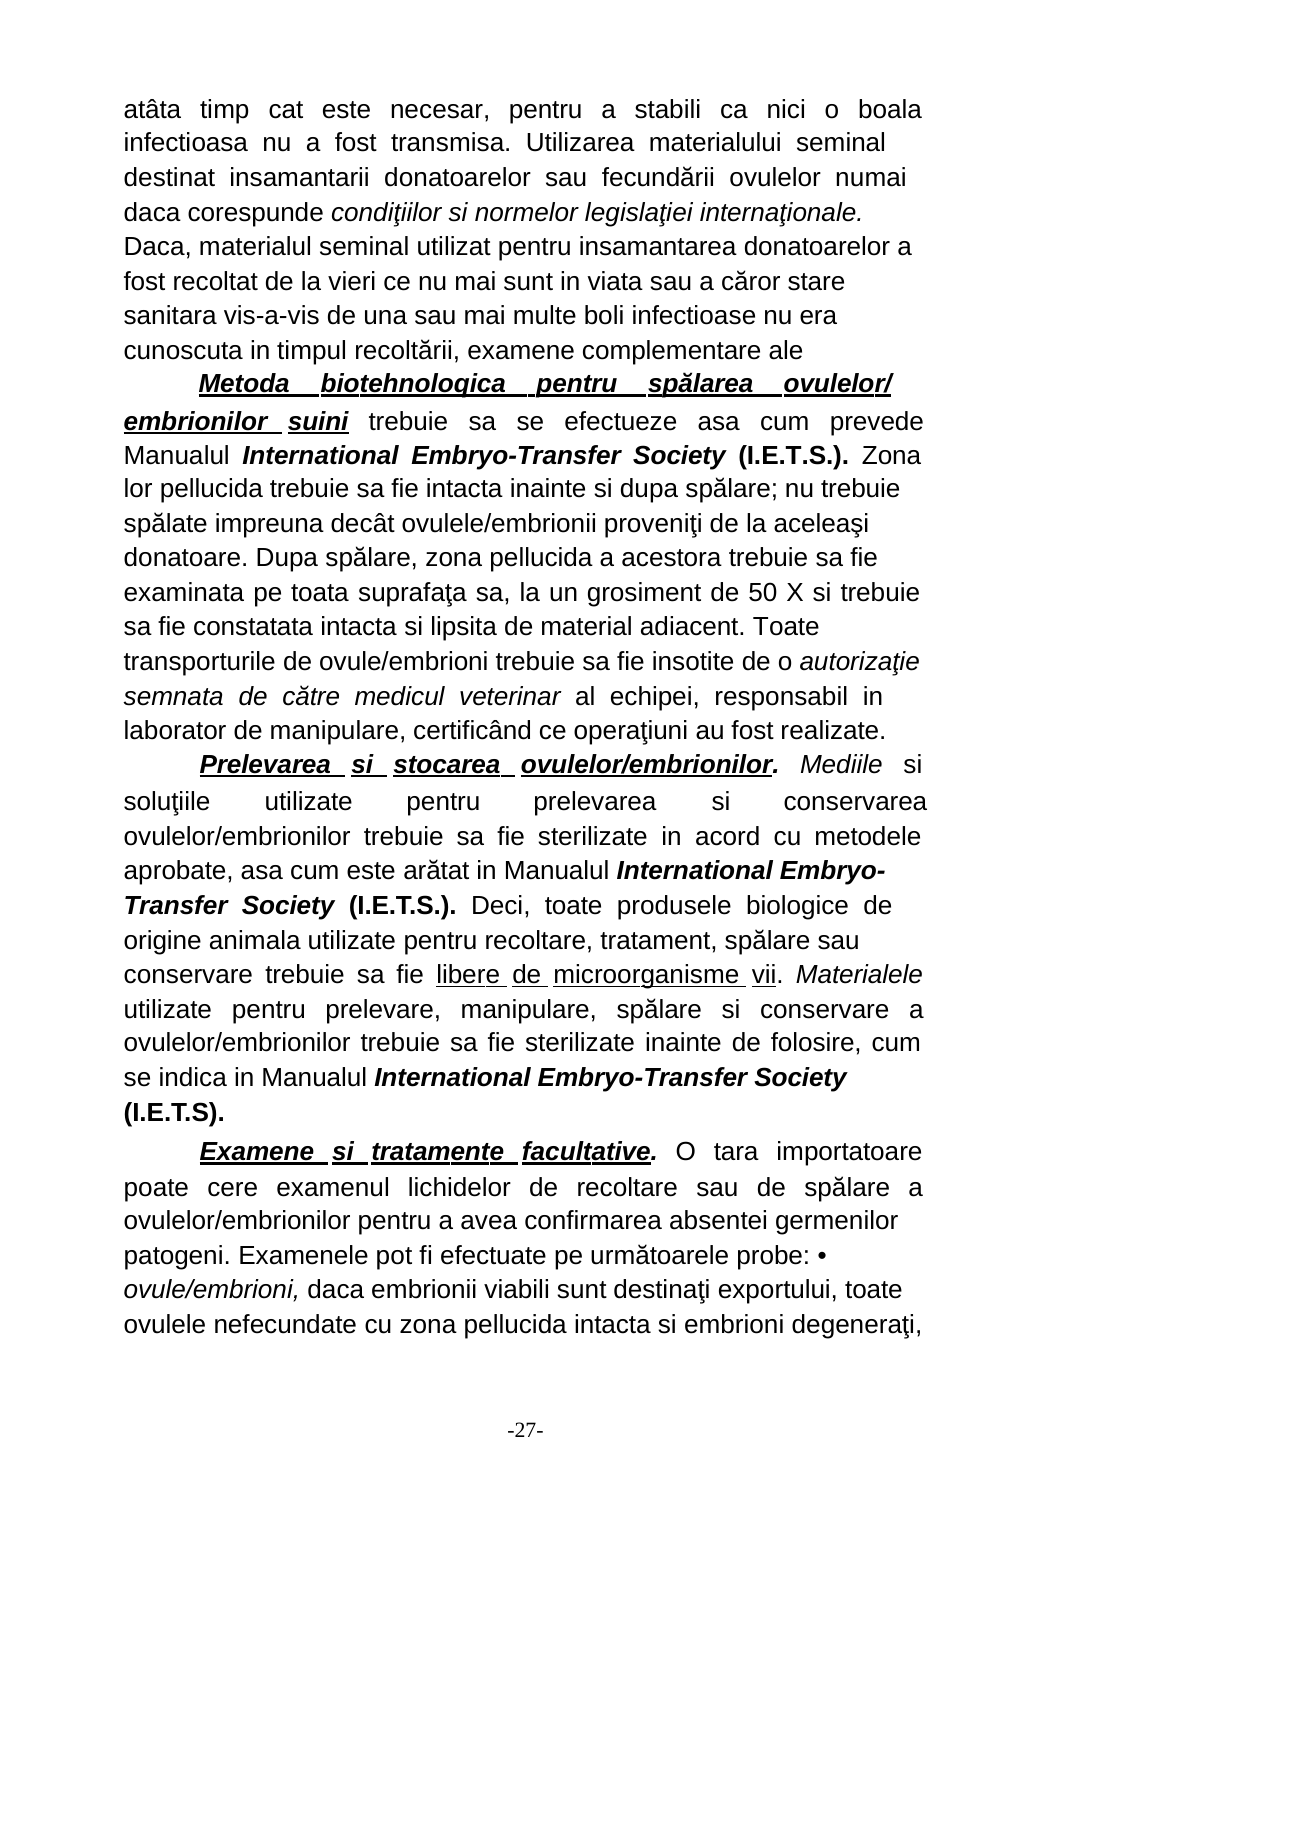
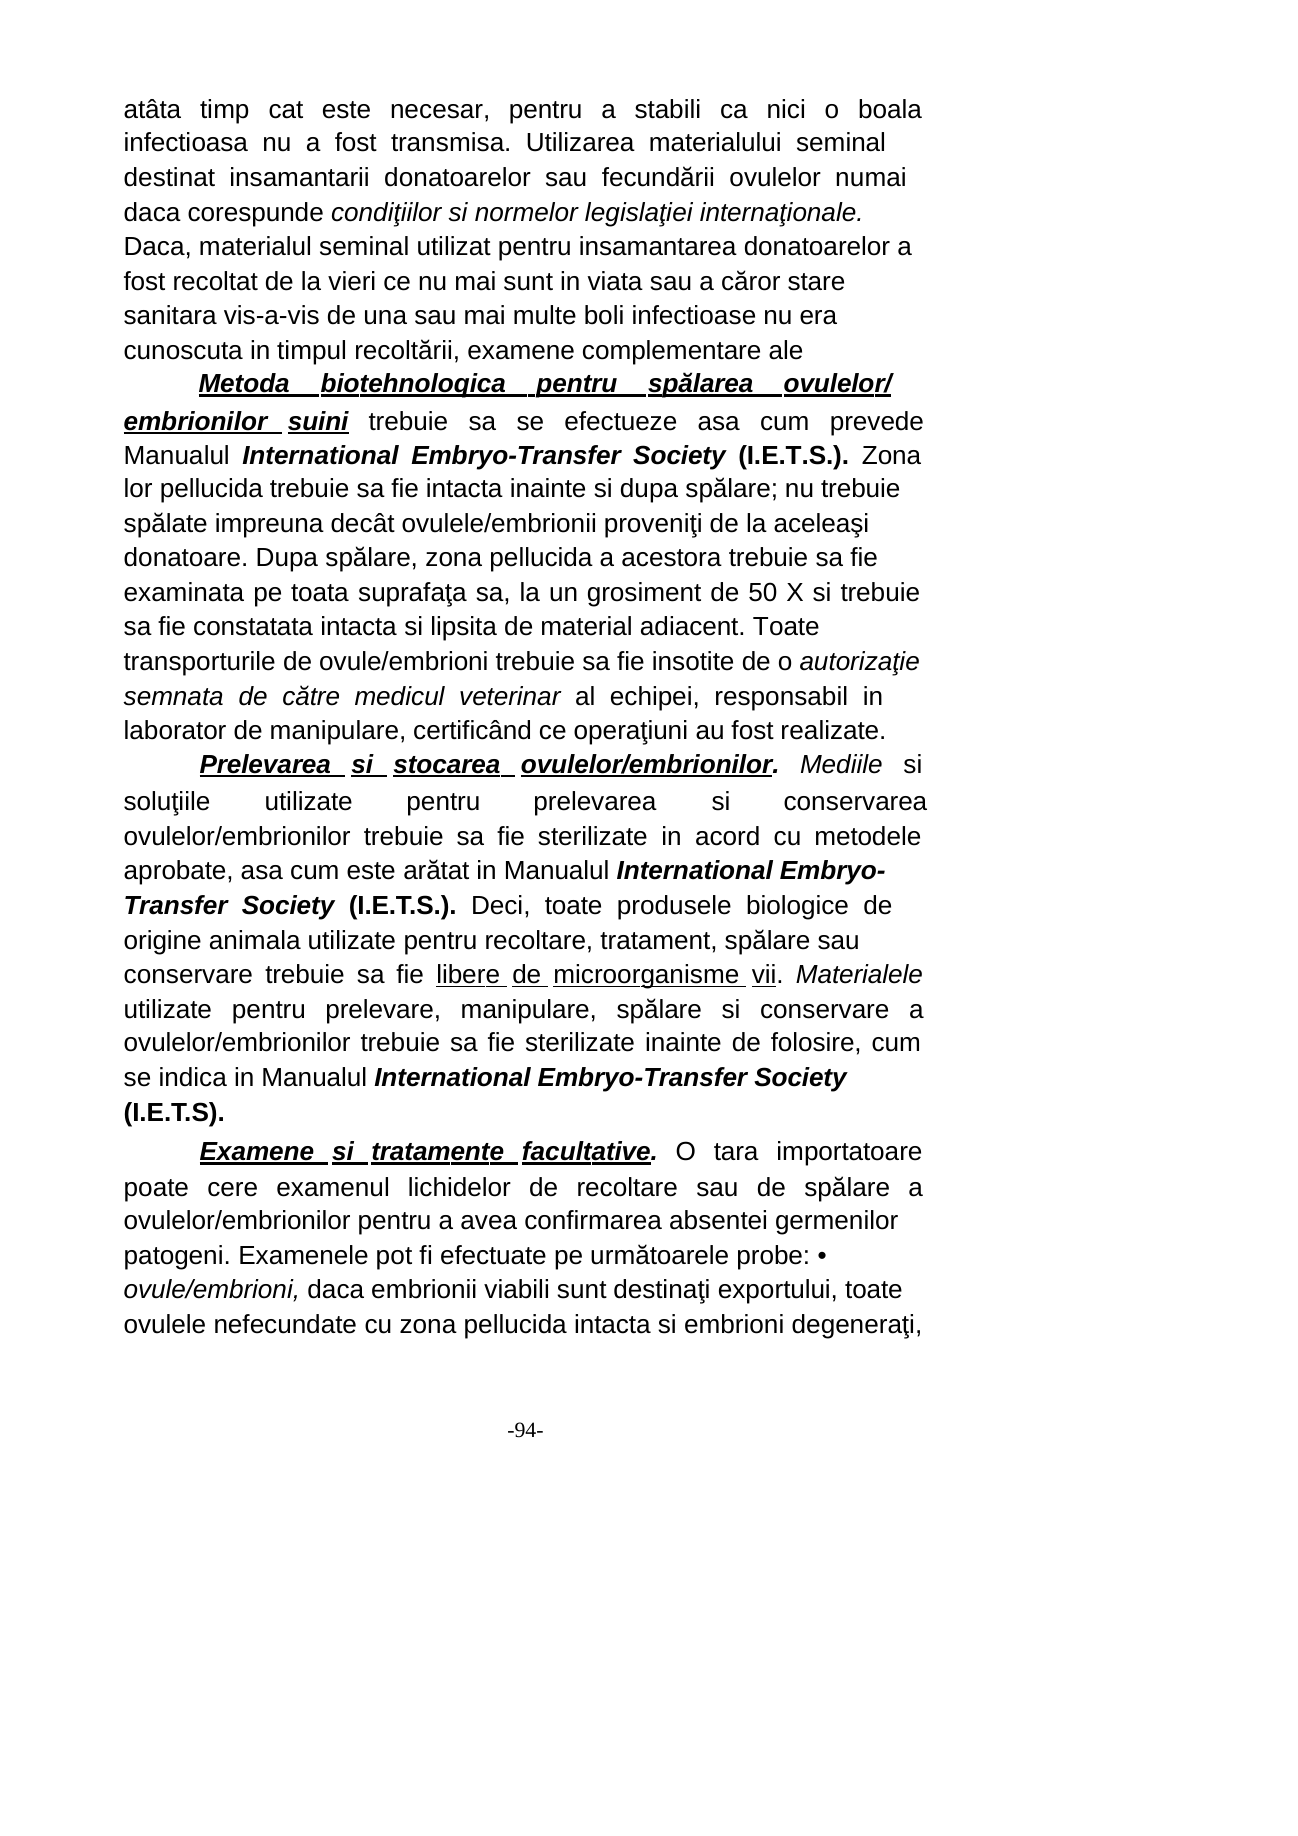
-27-: -27- -> -94-
